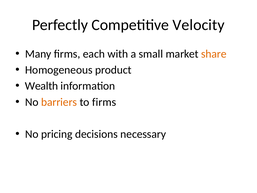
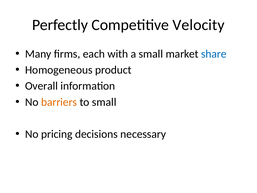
share colour: orange -> blue
Wealth: Wealth -> Overall
to firms: firms -> small
